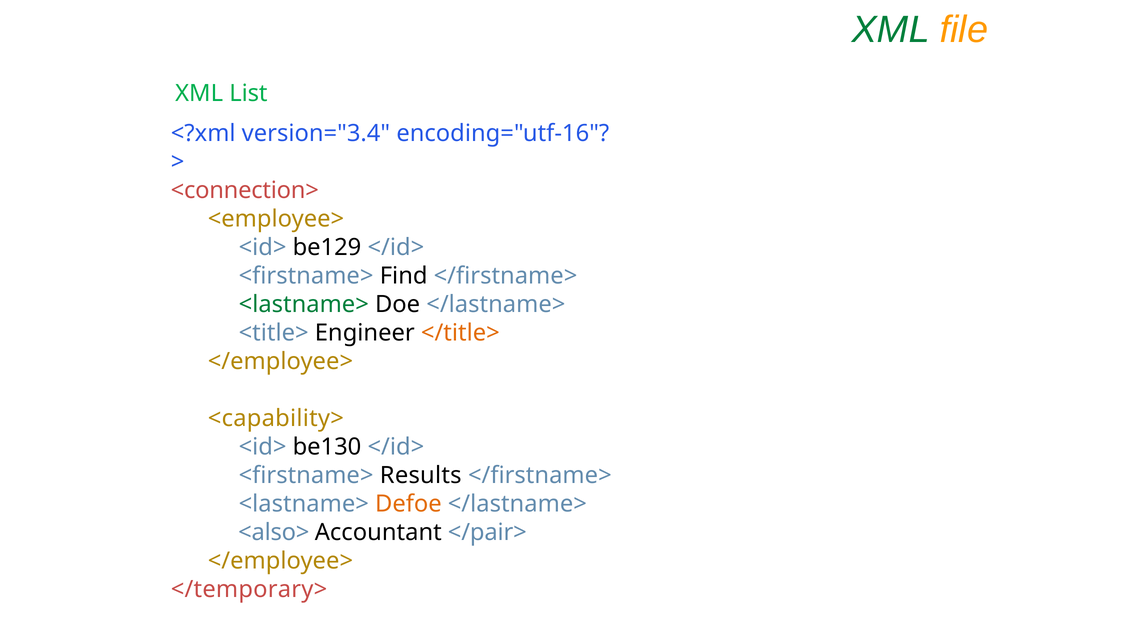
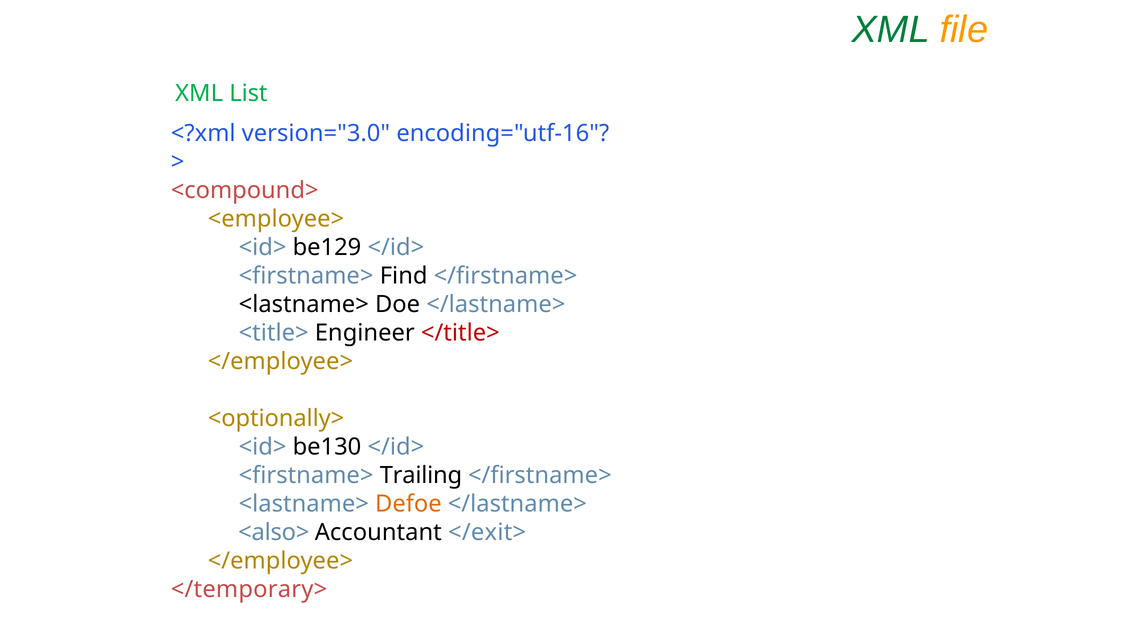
version="3.4: version="3.4 -> version="3.0
<connection>: <connection> -> <compound>
<lastname> at (304, 304) colour: green -> black
</title> colour: orange -> red
<capability>: <capability> -> <optionally>
Results: Results -> Trailing
</pair>: </pair> -> </exit>
